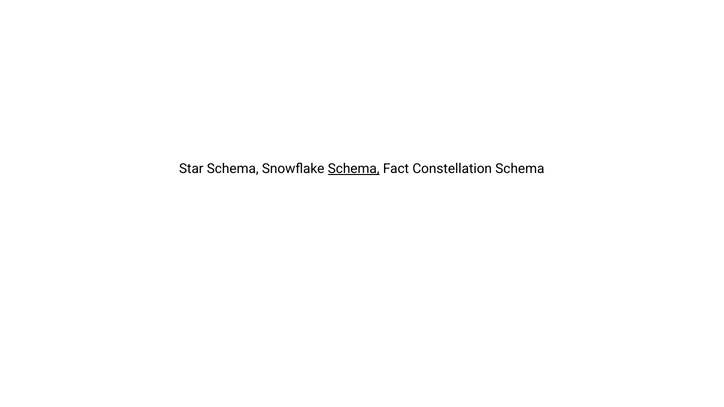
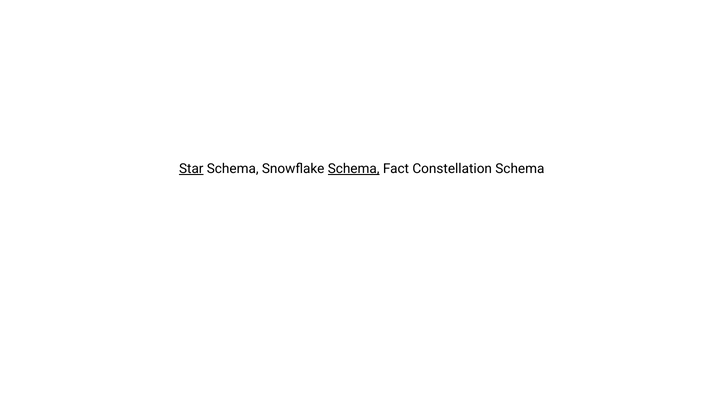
Star underline: none -> present
